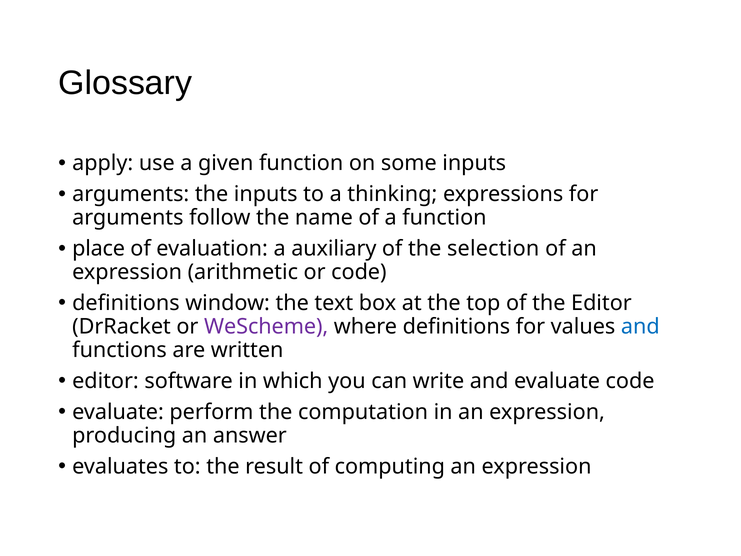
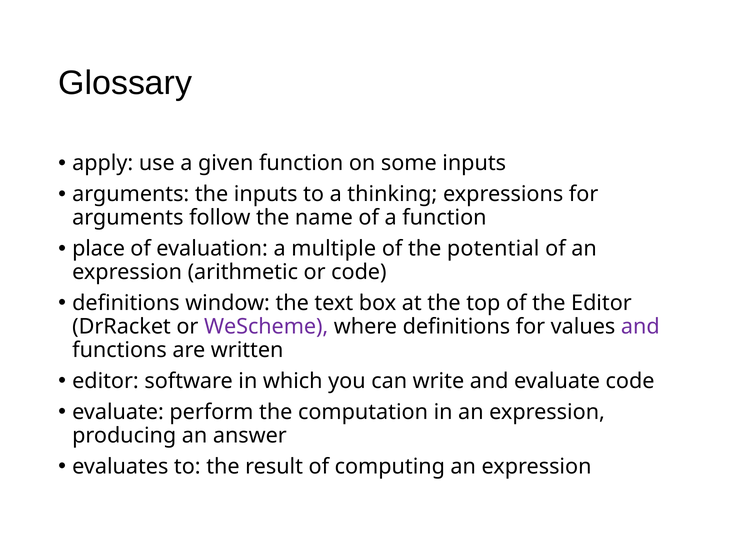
auxiliary: auxiliary -> multiple
selection: selection -> potential
and at (640, 326) colour: blue -> purple
